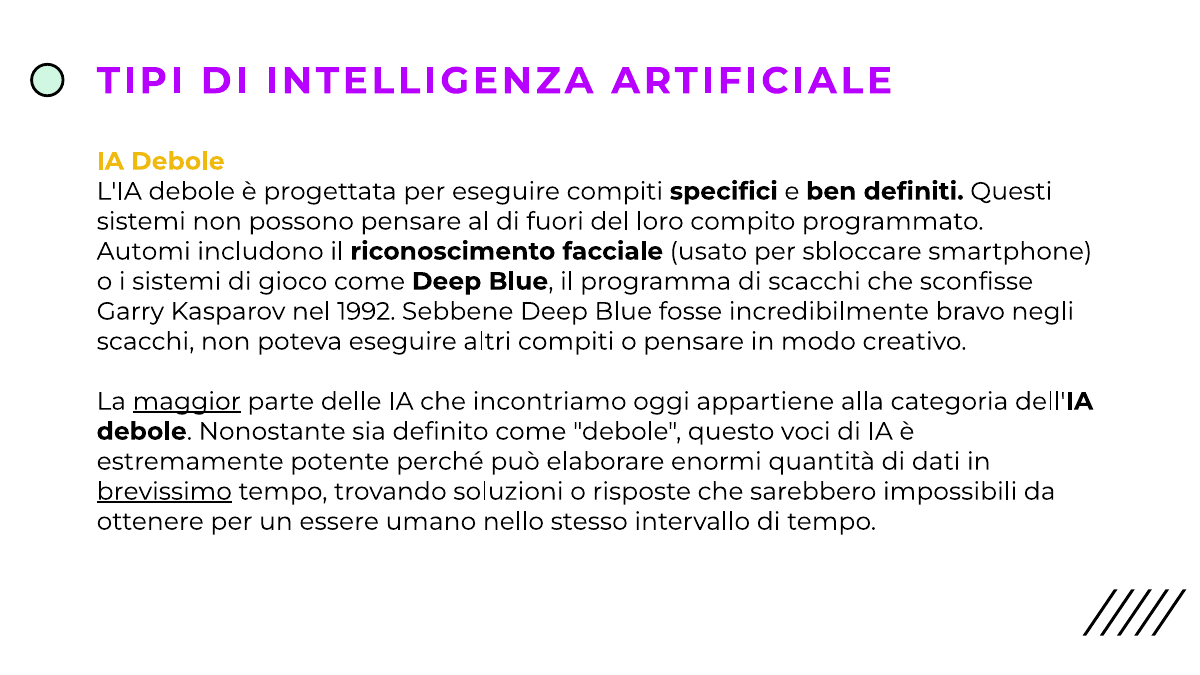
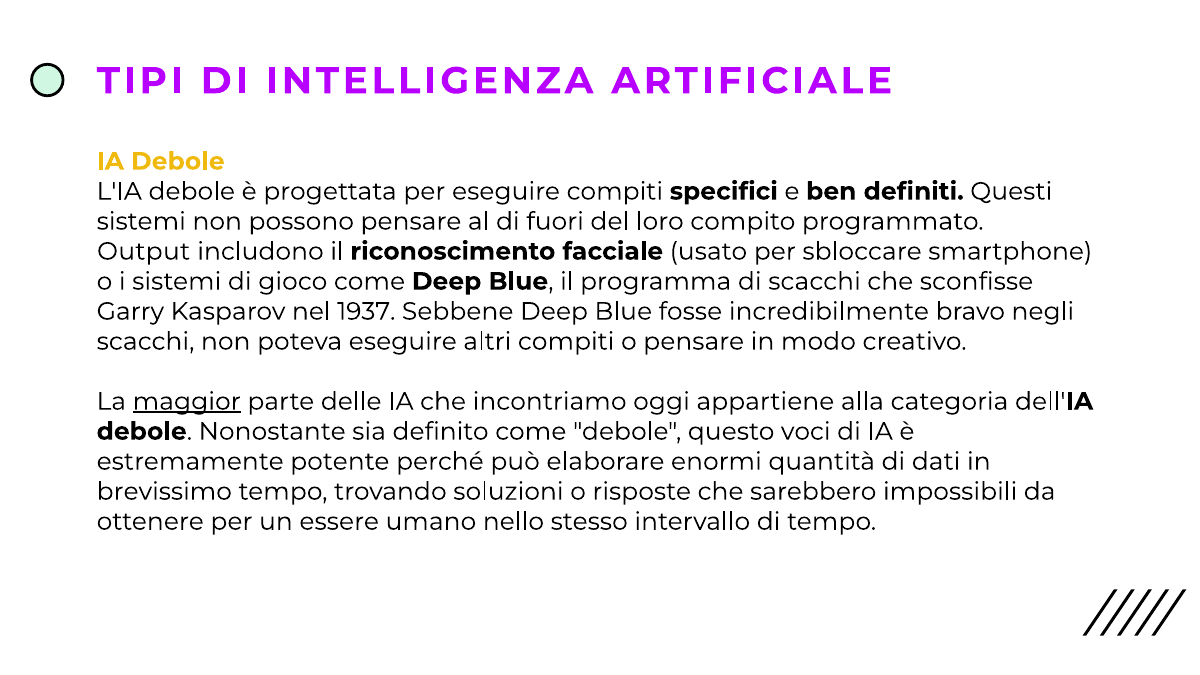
Automi: Automi -> Output
1992: 1992 -> 1937
brevissimo underline: present -> none
